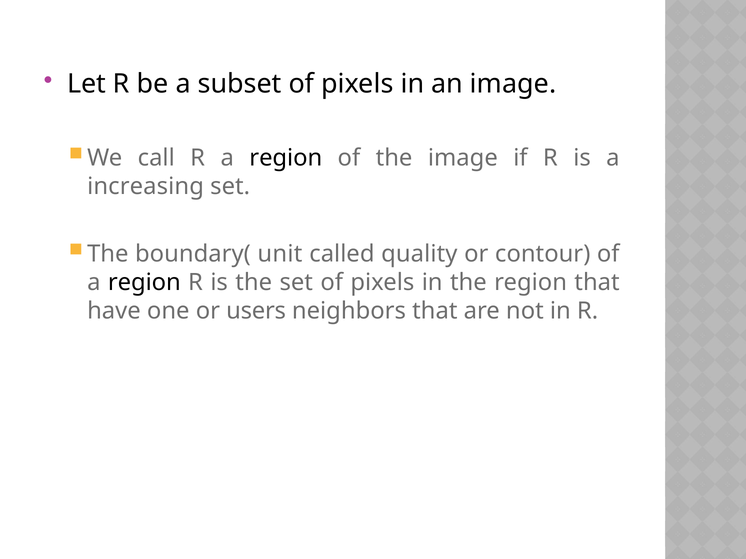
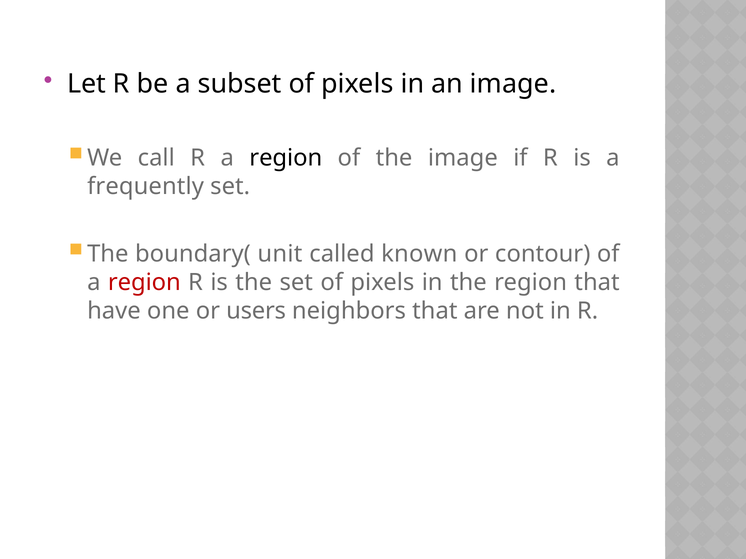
increasing: increasing -> frequently
quality: quality -> known
region at (144, 282) colour: black -> red
